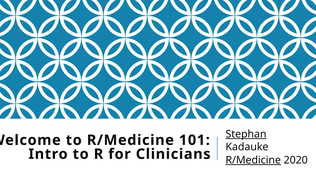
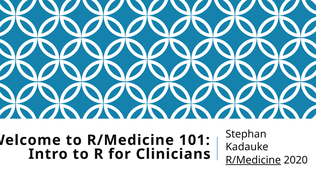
Stephan underline: present -> none
